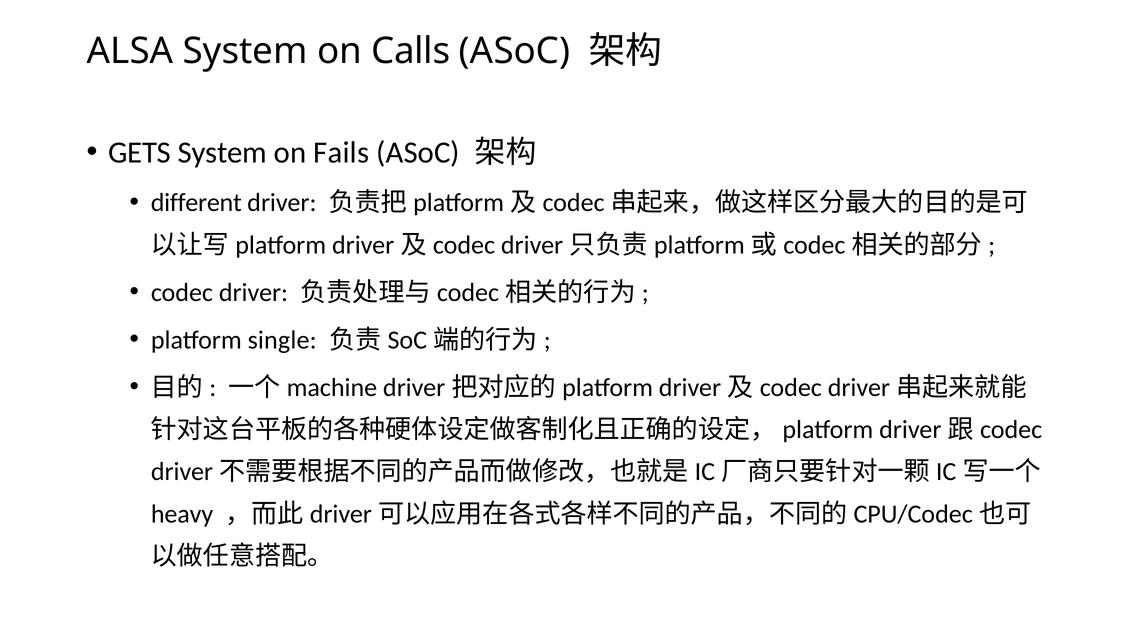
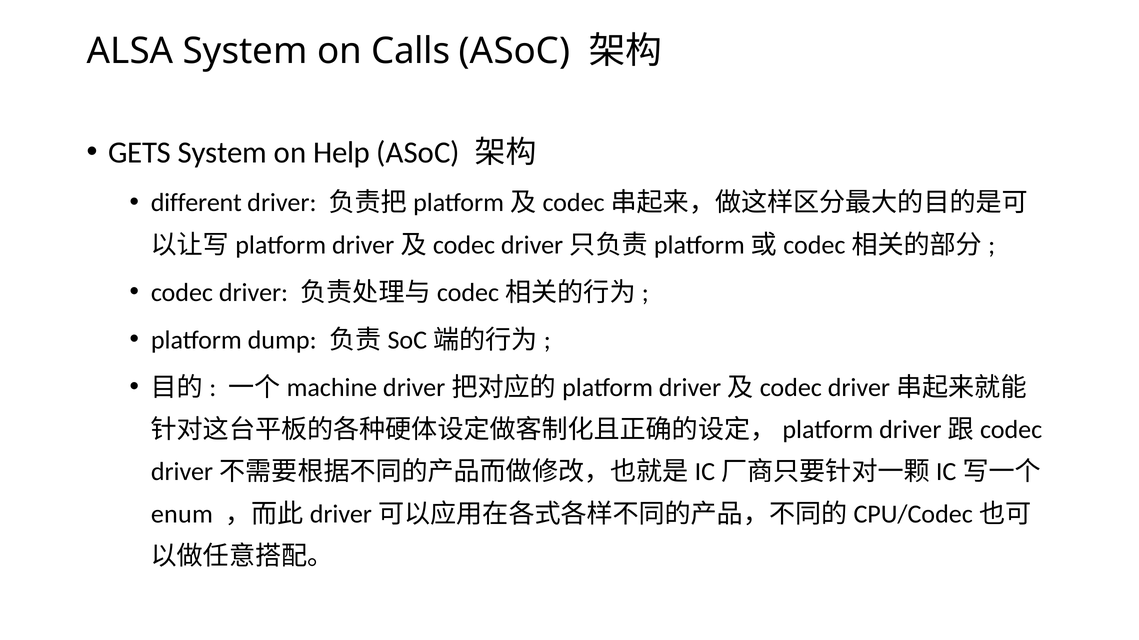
Fails: Fails -> Help
single: single -> dump
heavy: heavy -> enum
